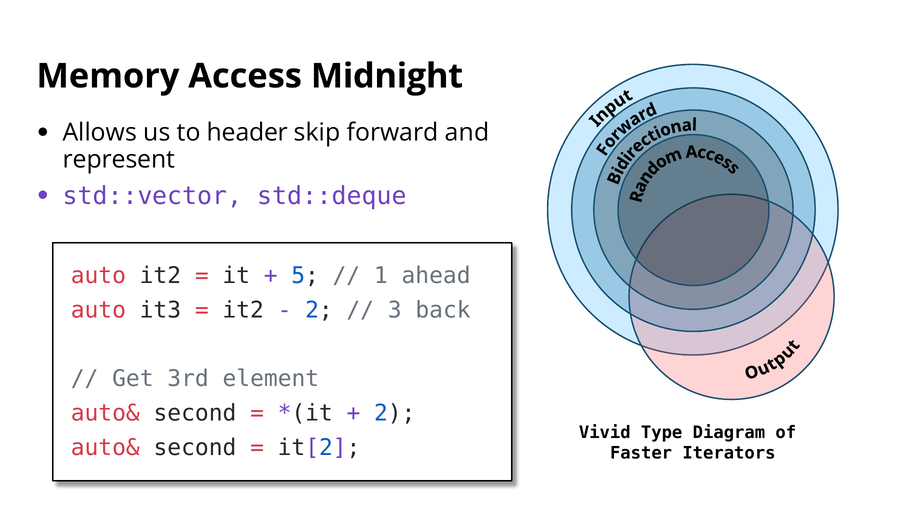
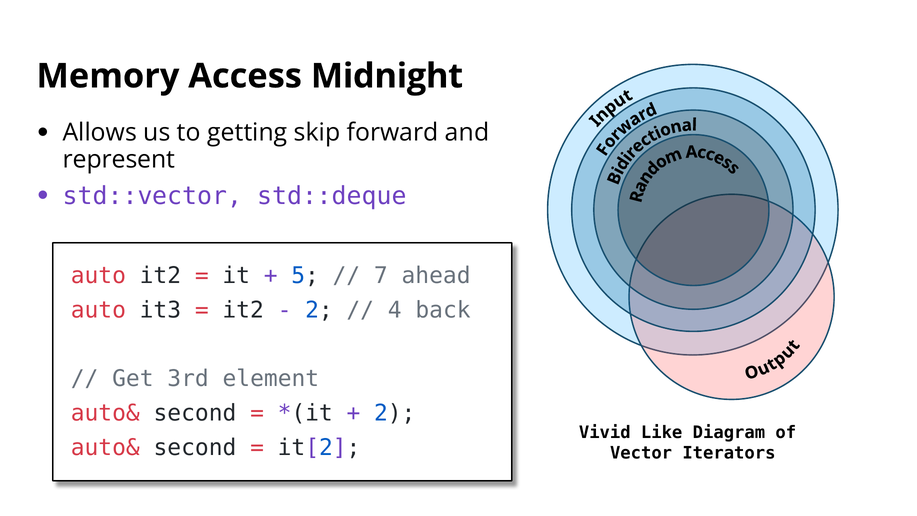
header: header -> getting
1: 1 -> 7
3: 3 -> 4
Type: Type -> Like
Faster: Faster -> Vector
